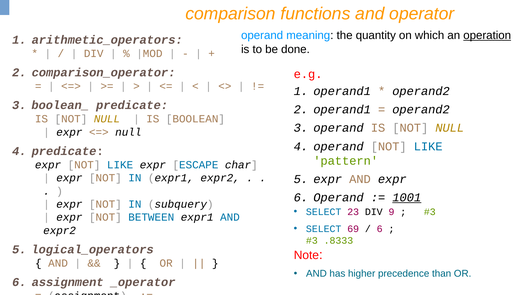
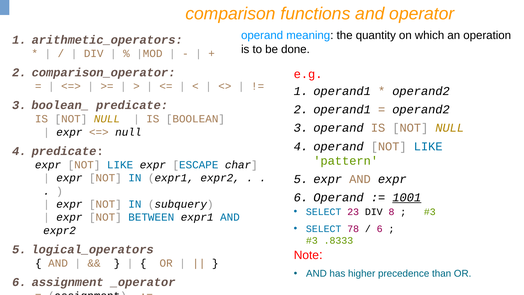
operation underline: present -> none
9: 9 -> 8
69: 69 -> 78
